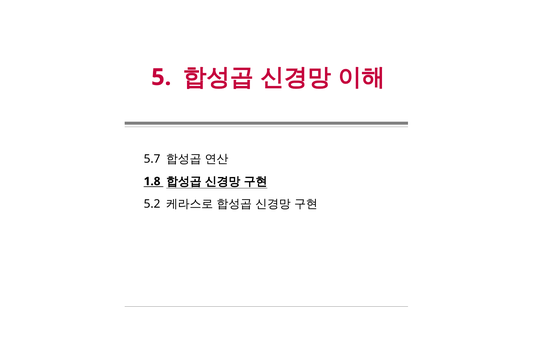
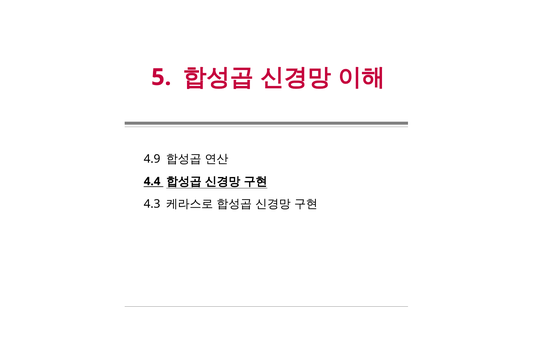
5.7: 5.7 -> 4.9
1.8: 1.8 -> 4.4
5.2: 5.2 -> 4.3
